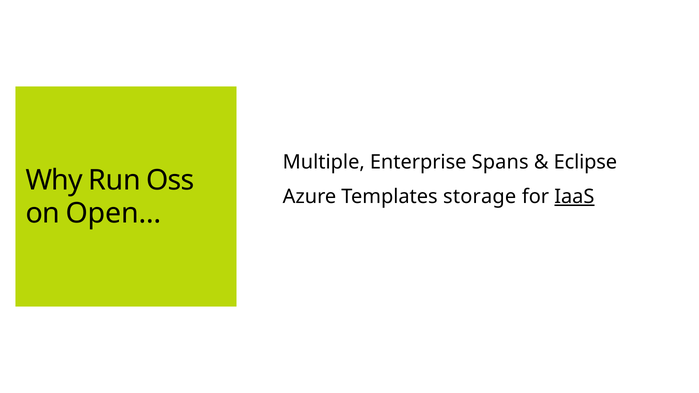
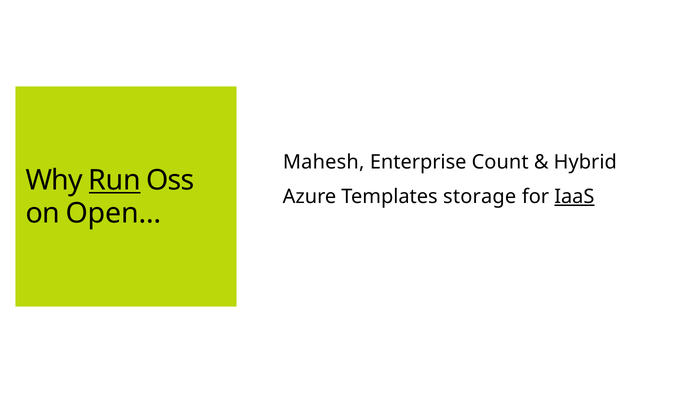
Multiple: Multiple -> Mahesh
Spans: Spans -> Count
Eclipse: Eclipse -> Hybrid
Run underline: none -> present
